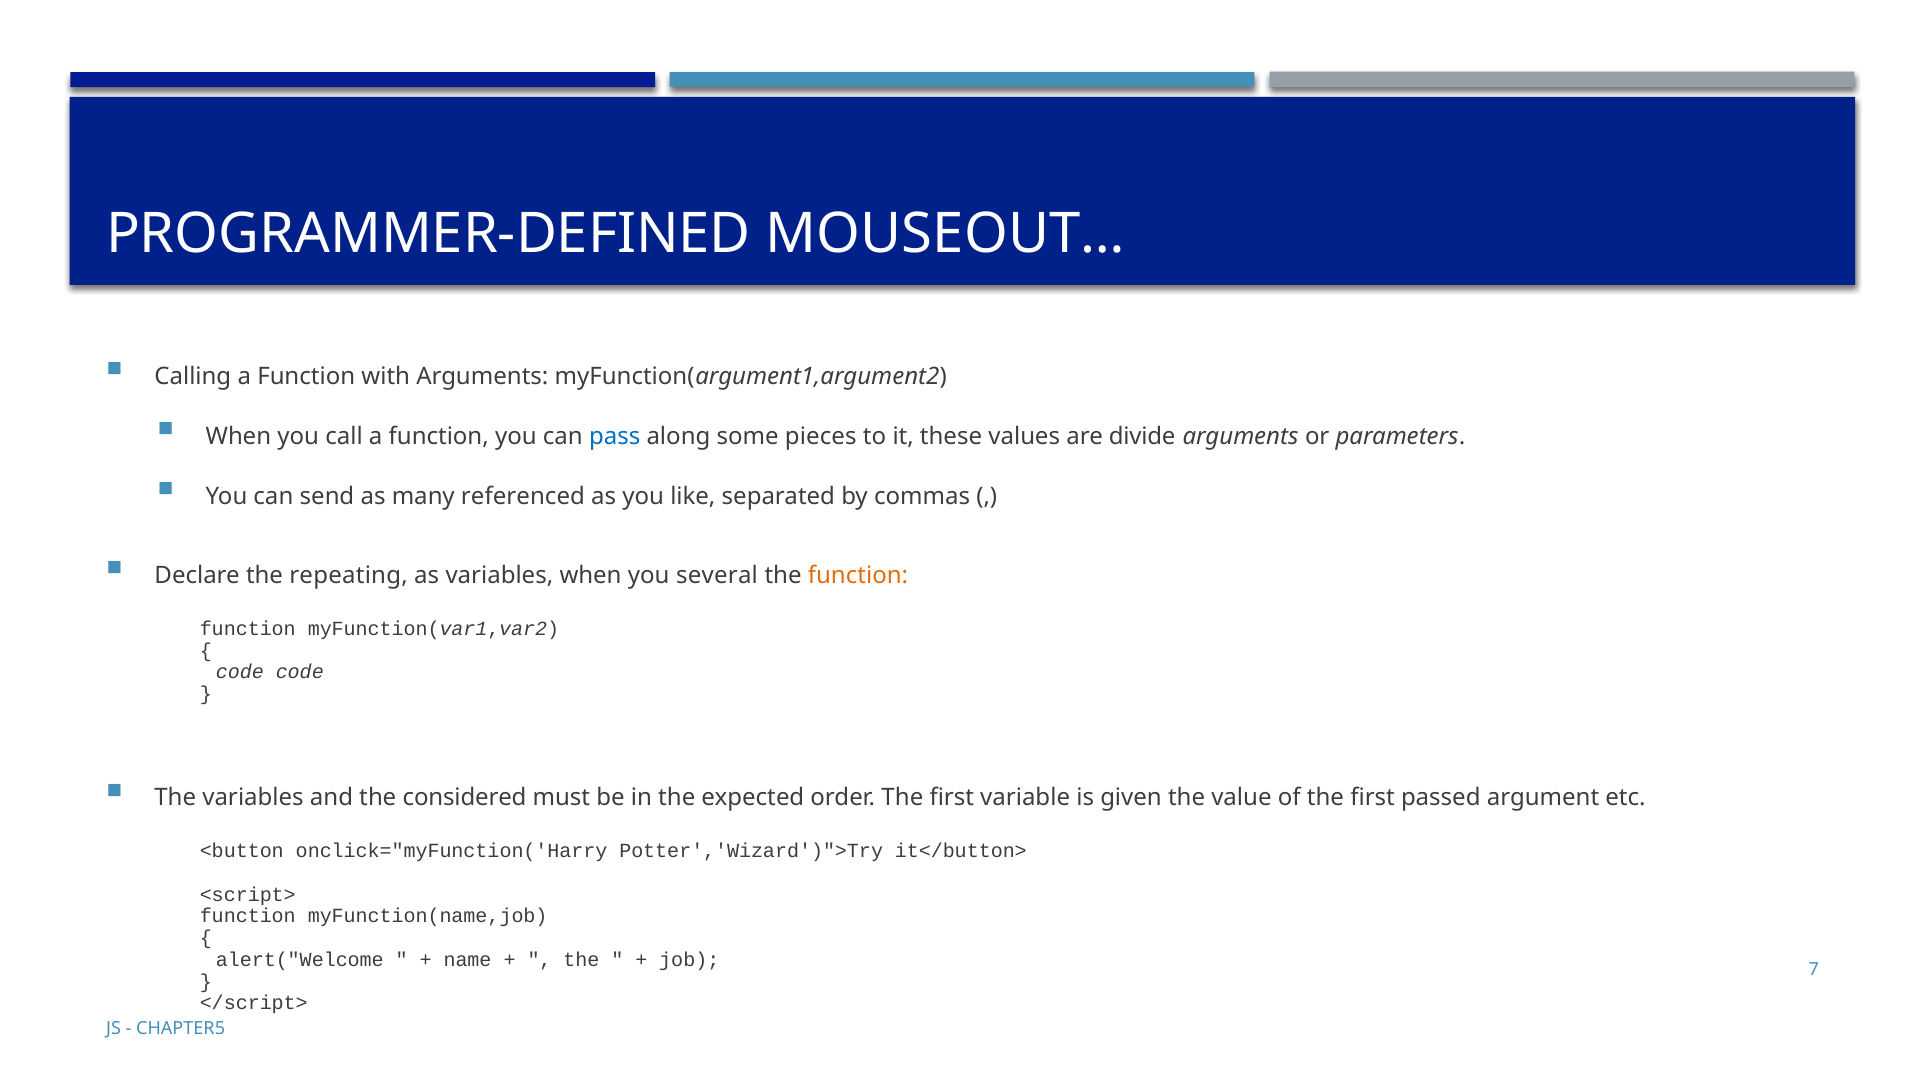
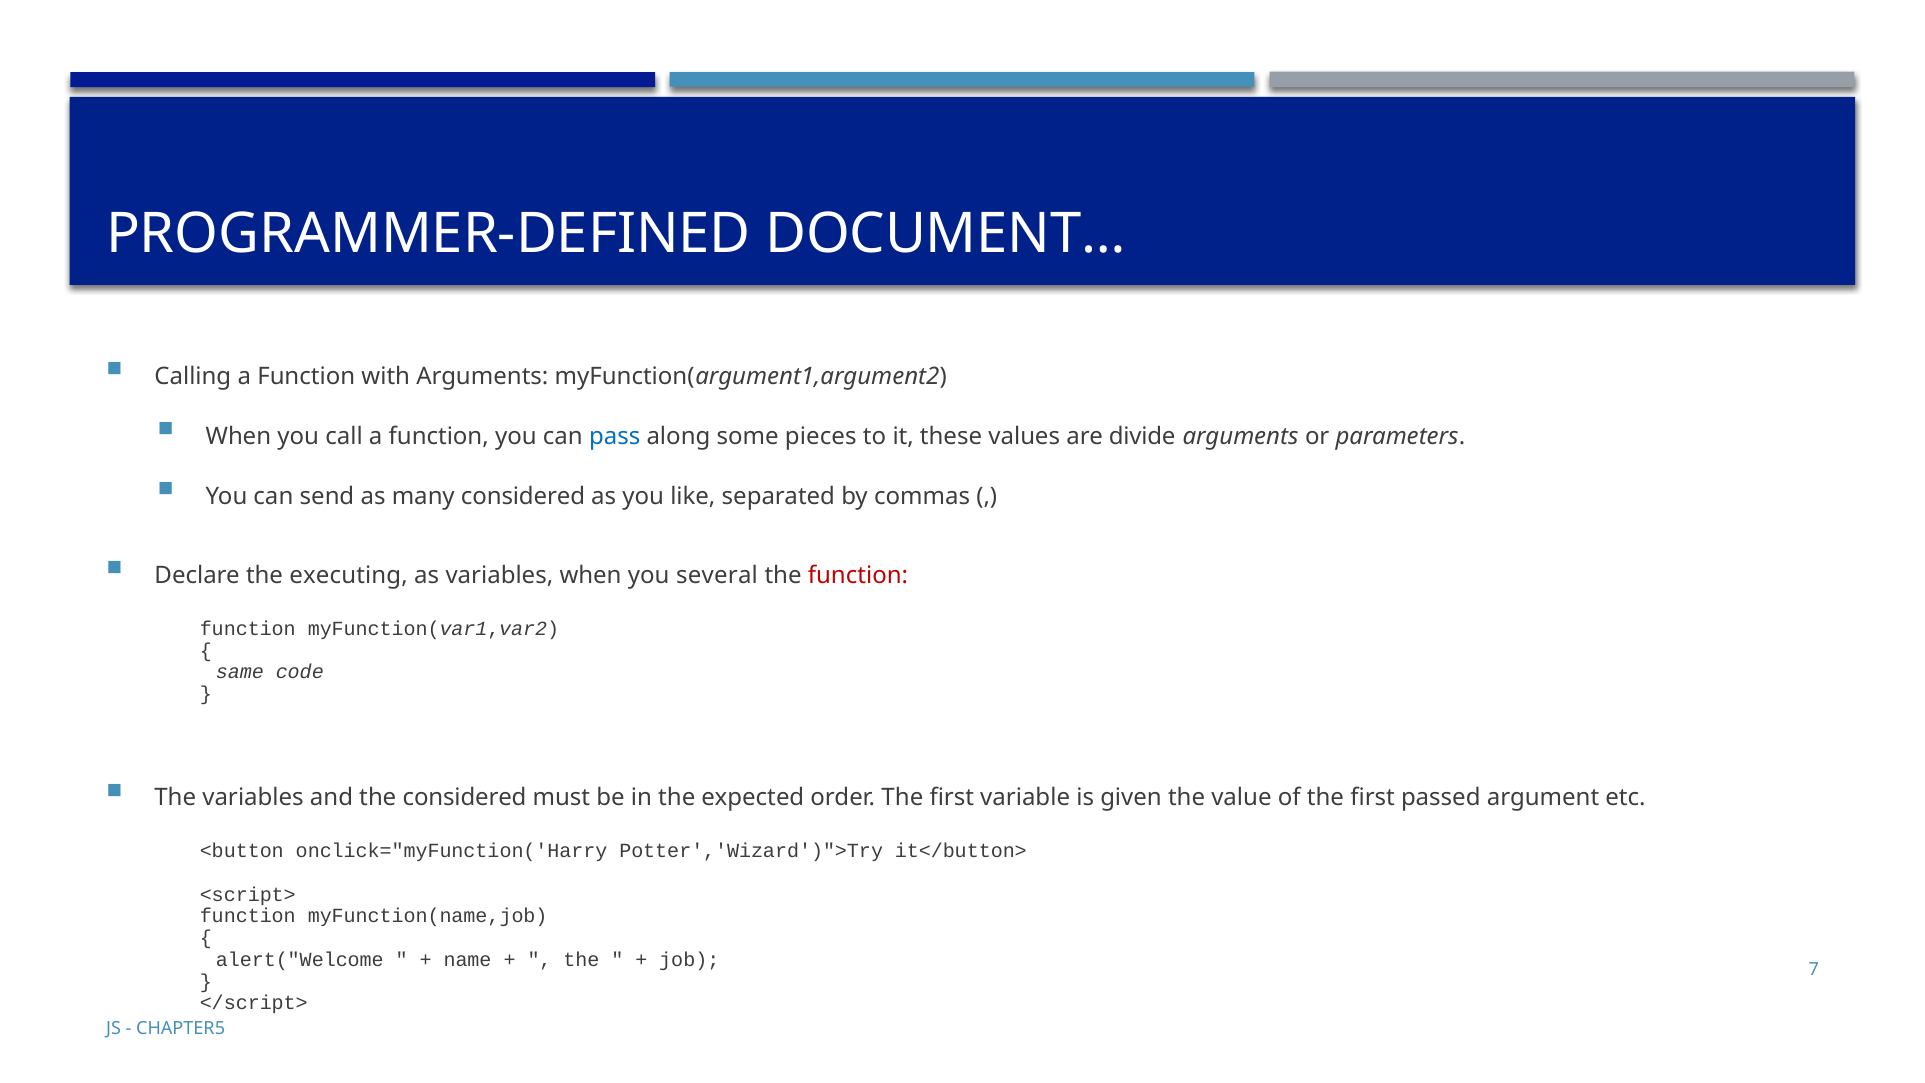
MOUSEOUT…: MOUSEOUT… -> DOCUMENT…
many referenced: referenced -> considered
repeating: repeating -> executing
function at (858, 575) colour: orange -> red
code at (240, 672): code -> same
